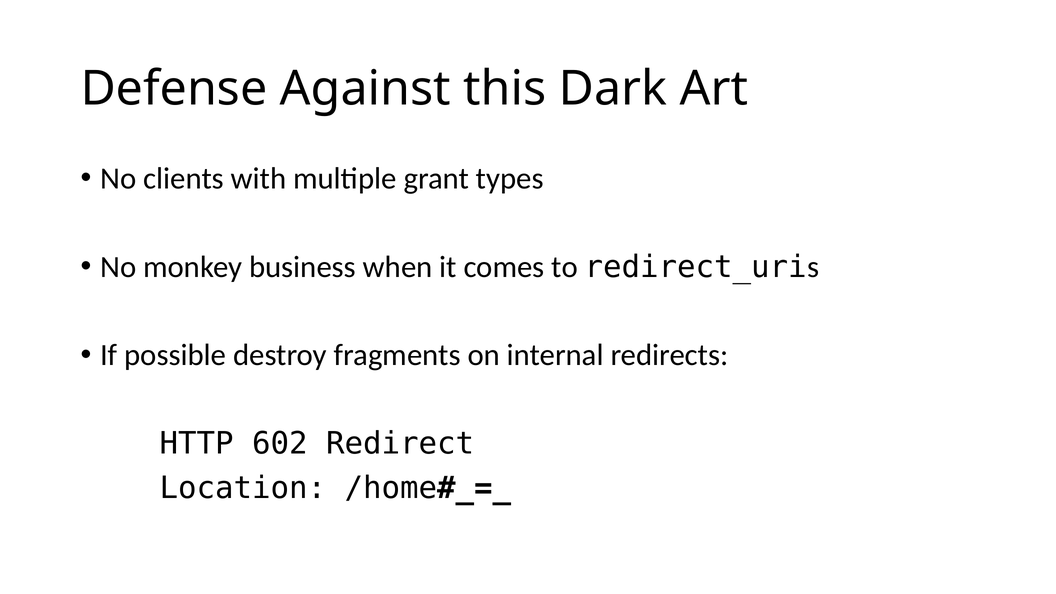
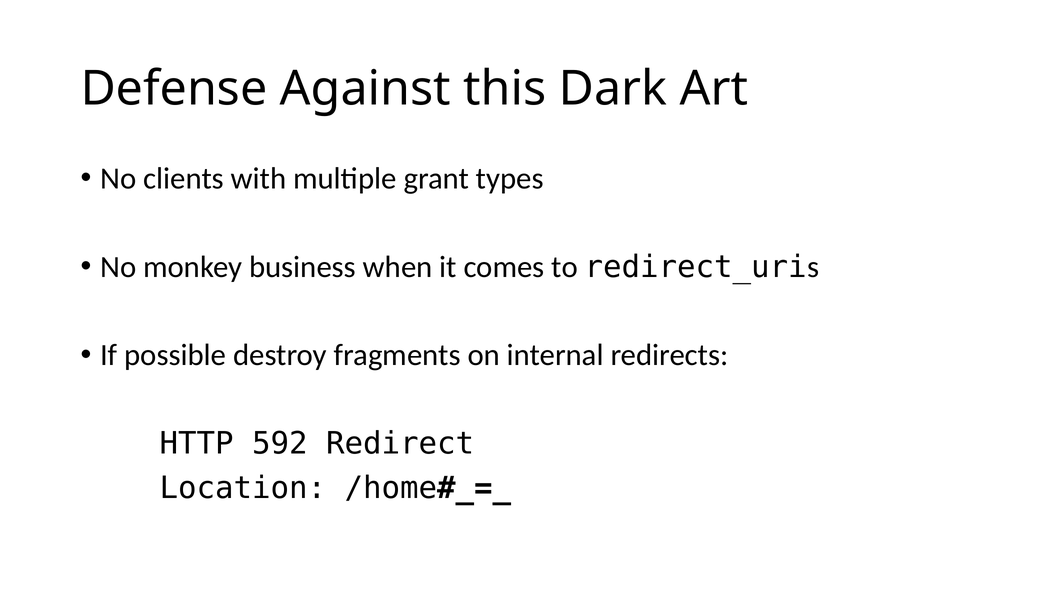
602: 602 -> 592
